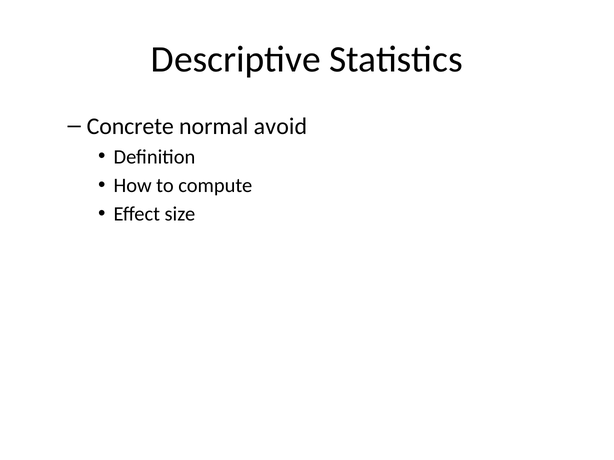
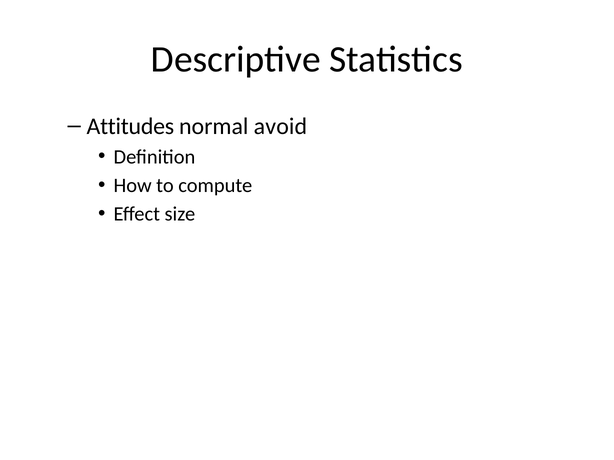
Concrete: Concrete -> Attitudes
